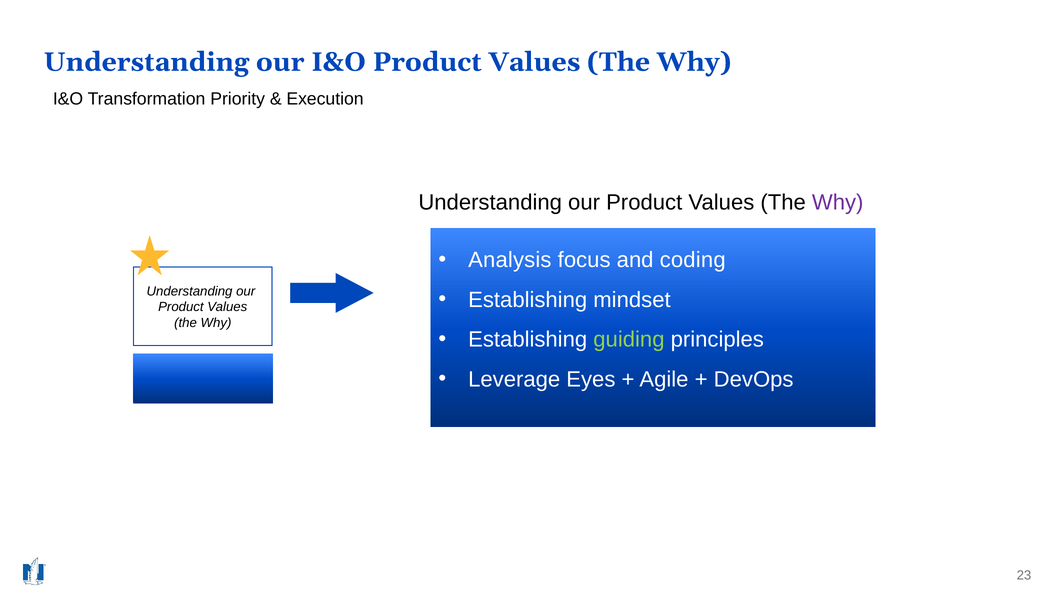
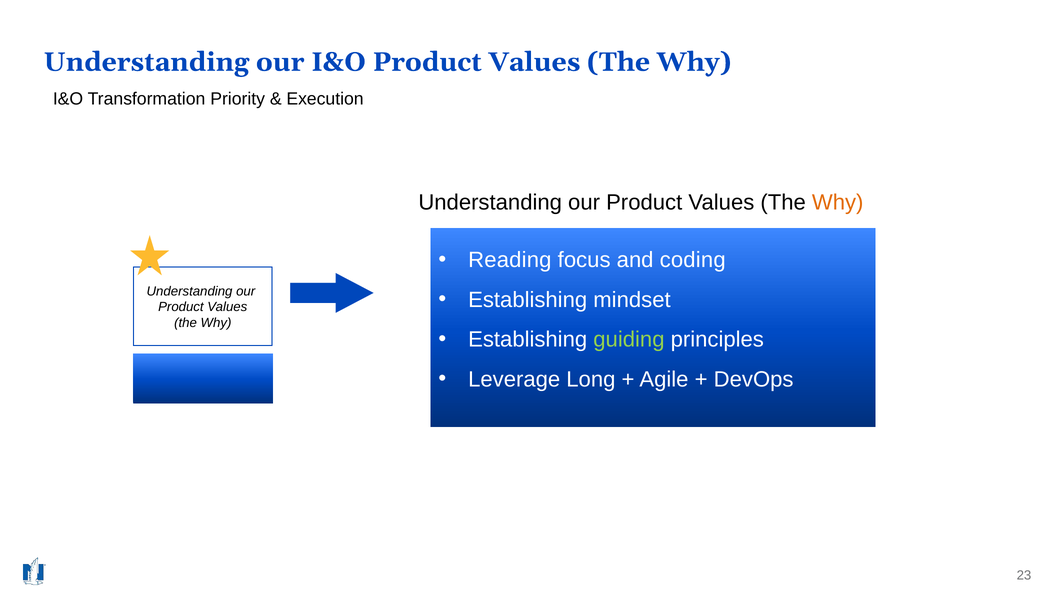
Why at (838, 203) colour: purple -> orange
Analysis: Analysis -> Reading
Eyes: Eyes -> Long
